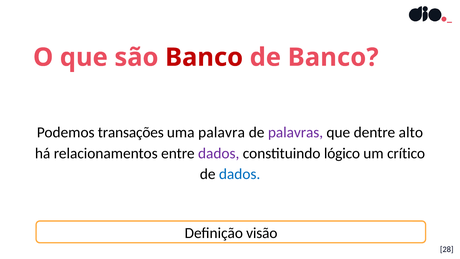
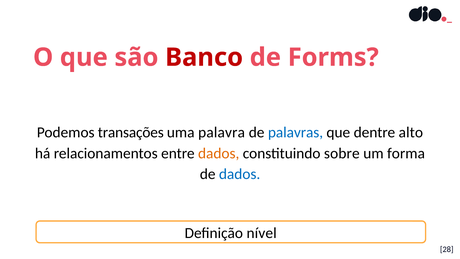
de Banco: Banco -> Forms
palavras colour: purple -> blue
dados at (219, 153) colour: purple -> orange
lógico: lógico -> sobre
crítico: crítico -> forma
visão: visão -> nível
